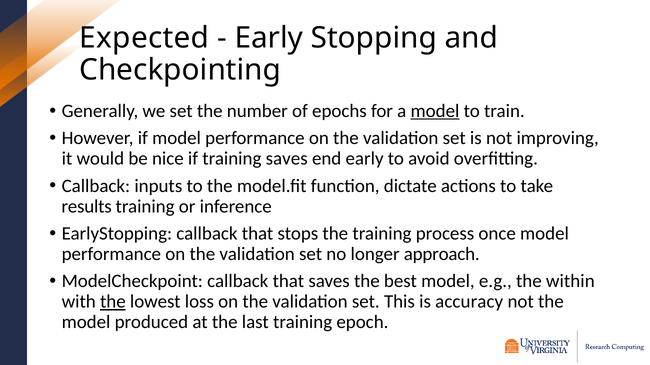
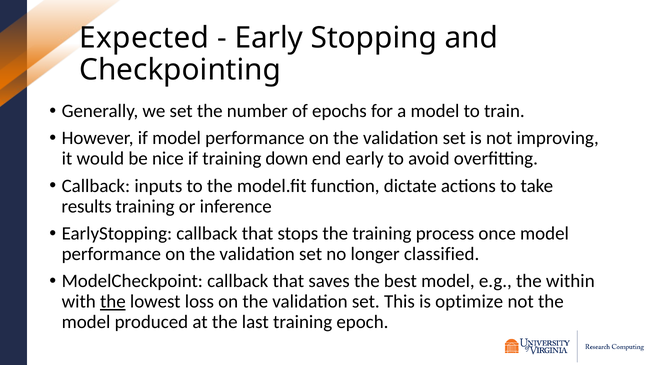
model at (435, 111) underline: present -> none
training saves: saves -> down
approach: approach -> classified
accuracy: accuracy -> optimize
